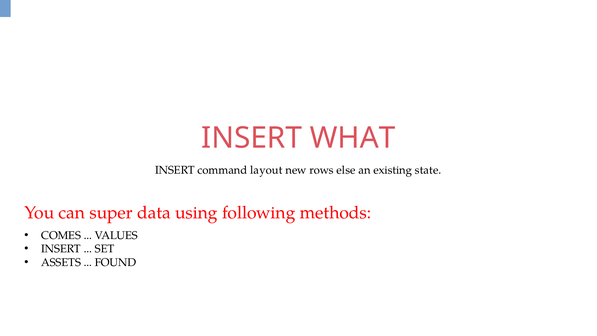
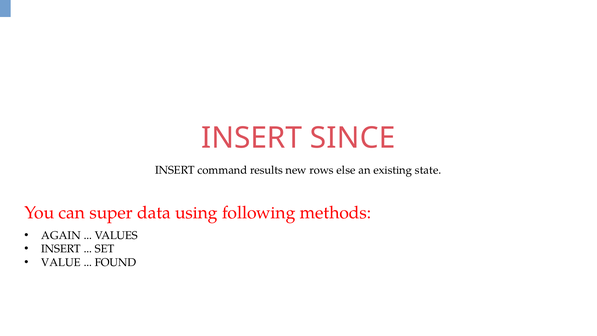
WHAT: WHAT -> SINCE
layout: layout -> results
COMES: COMES -> AGAIN
ASSETS: ASSETS -> VALUE
